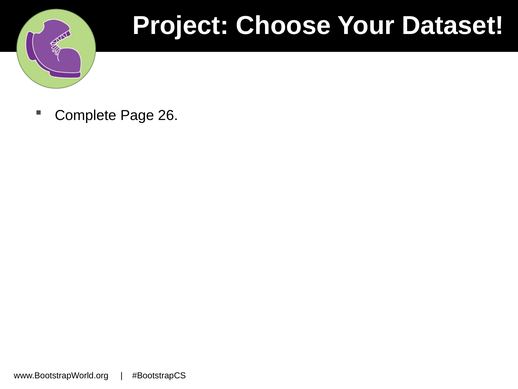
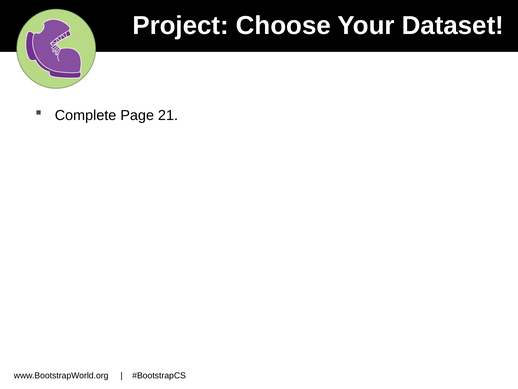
26: 26 -> 21
